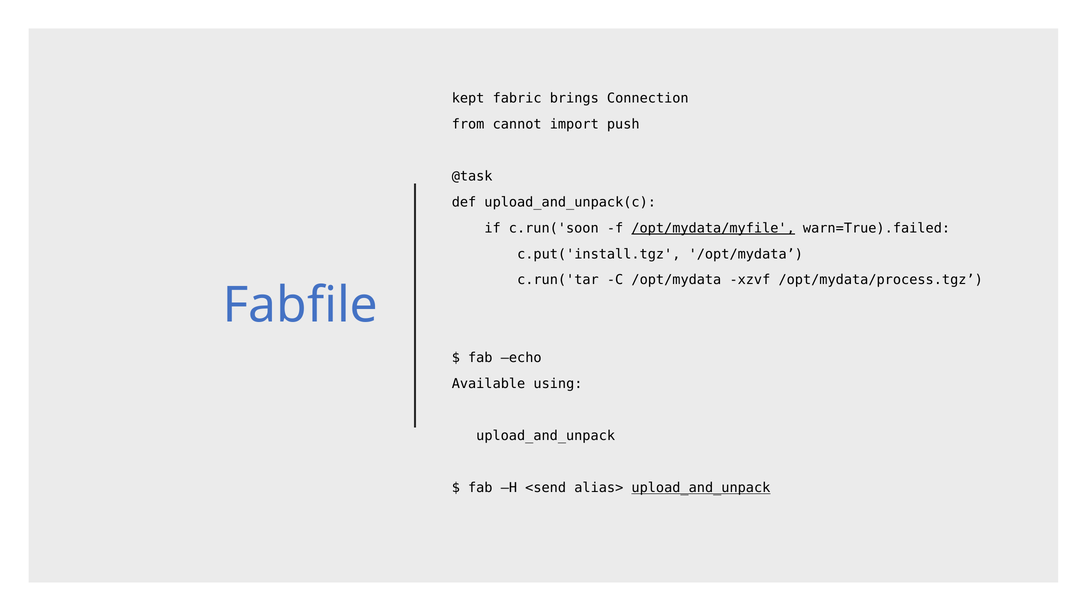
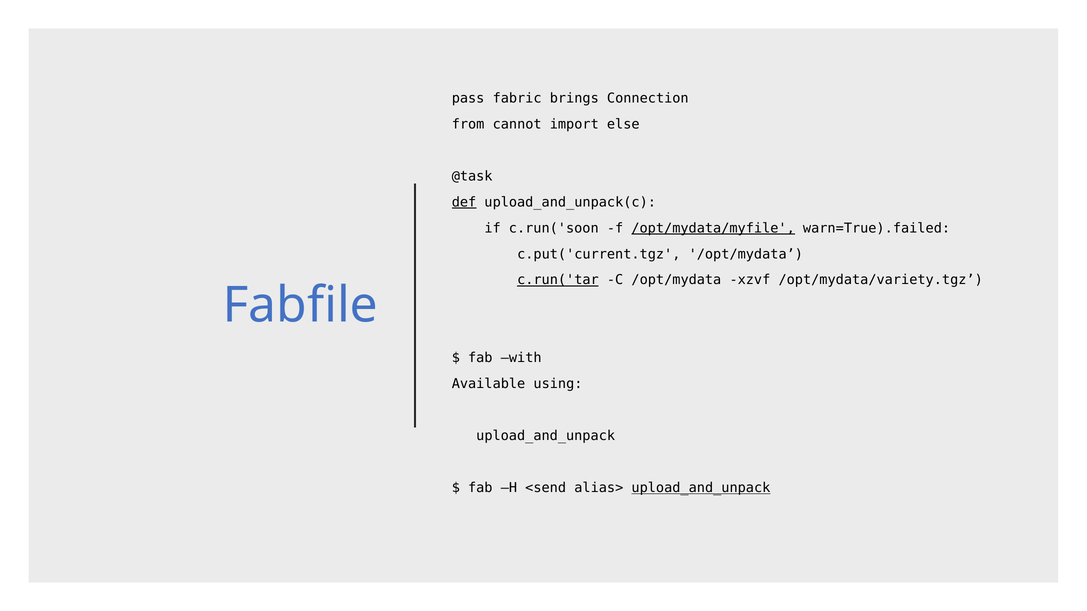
kept: kept -> pass
push: push -> else
def underline: none -> present
c.put('install.tgz: c.put('install.tgz -> c.put('current.tgz
c.run('tar underline: none -> present
/opt/mydata/process.tgz: /opt/mydata/process.tgz -> /opt/mydata/variety.tgz
echo: echo -> with
